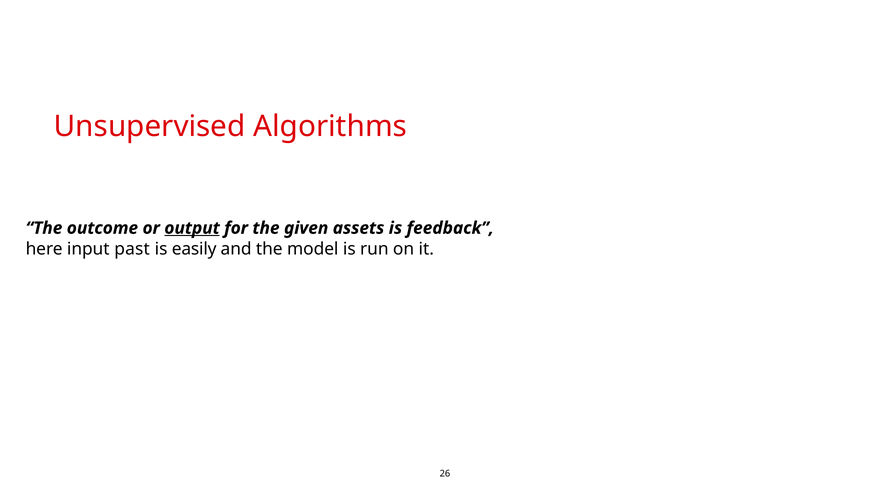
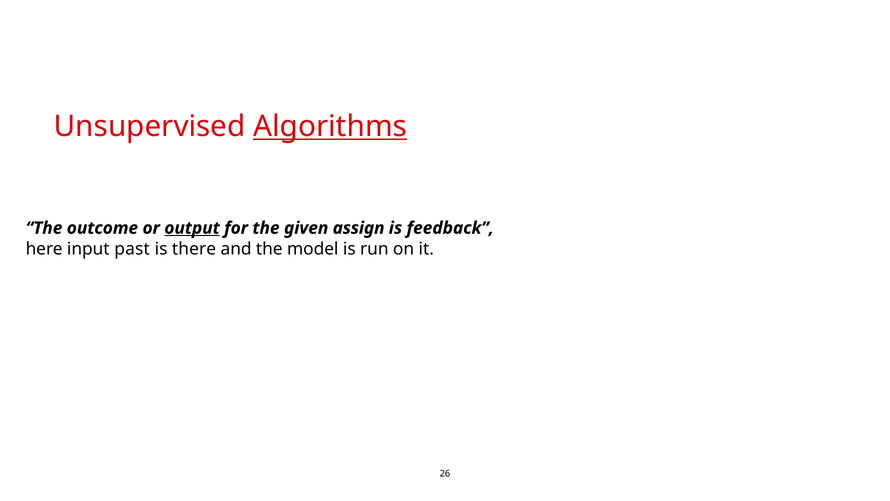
Algorithms underline: none -> present
assets: assets -> assign
easily: easily -> there
